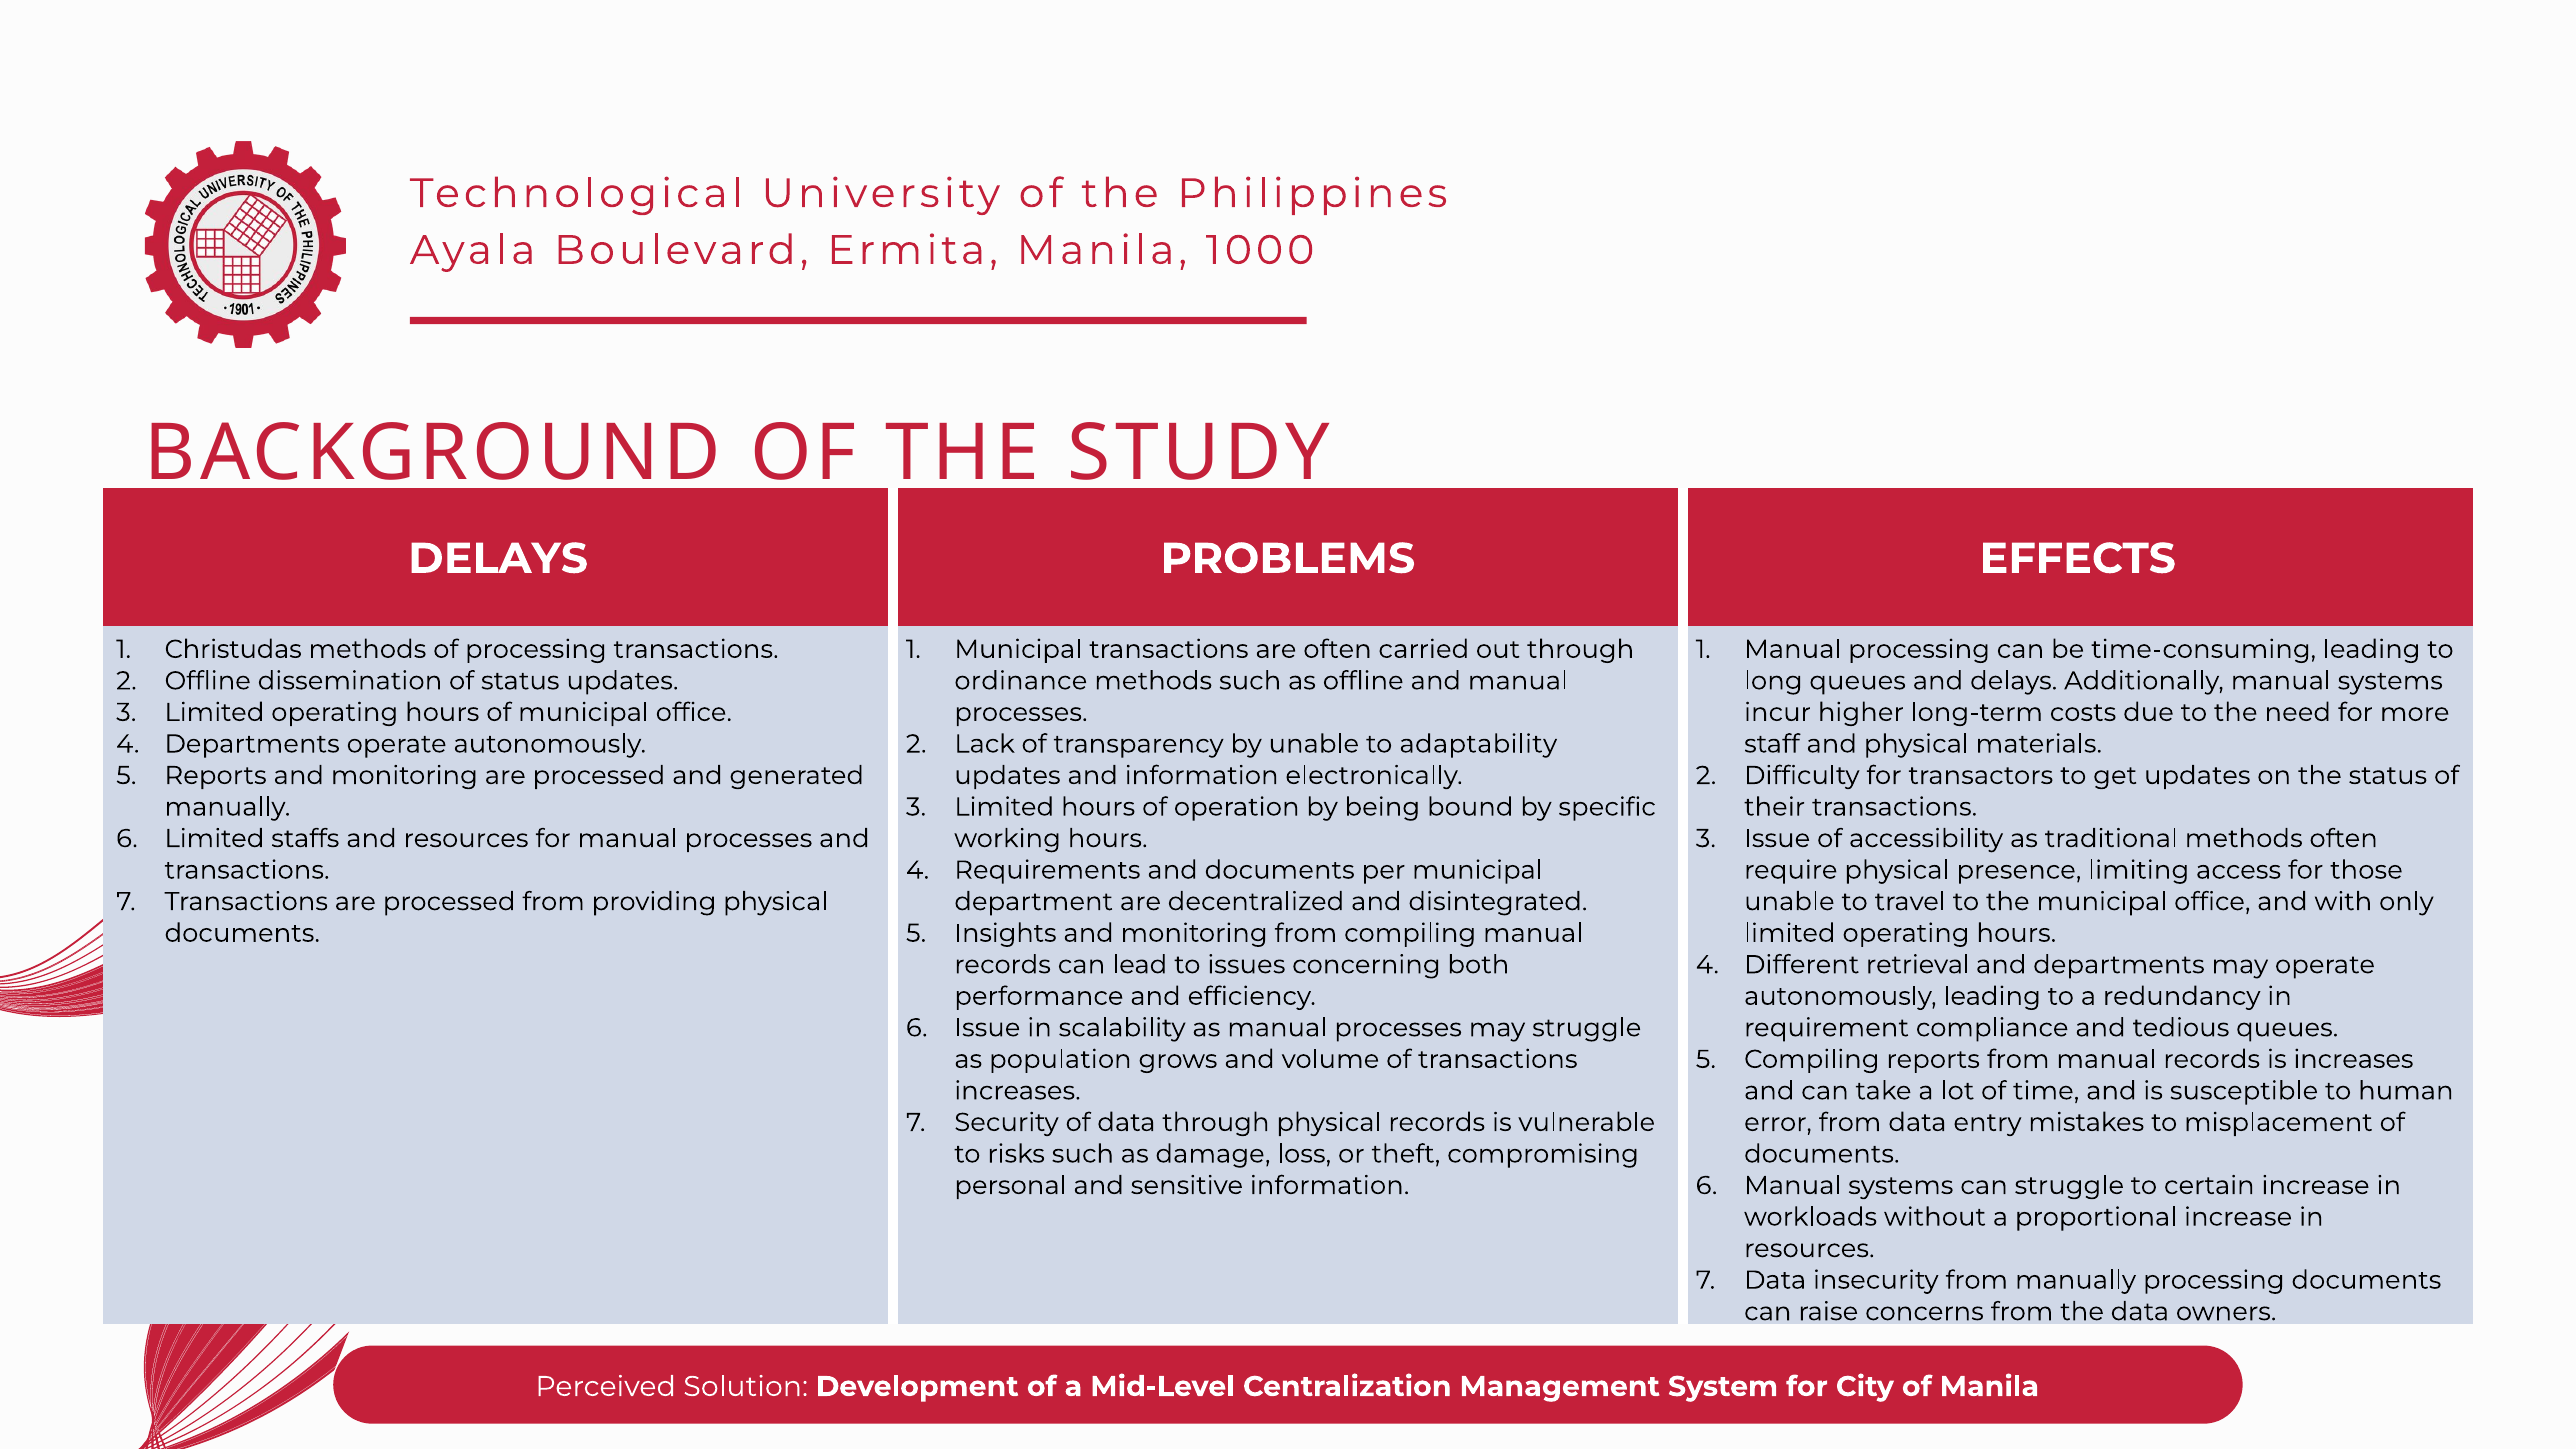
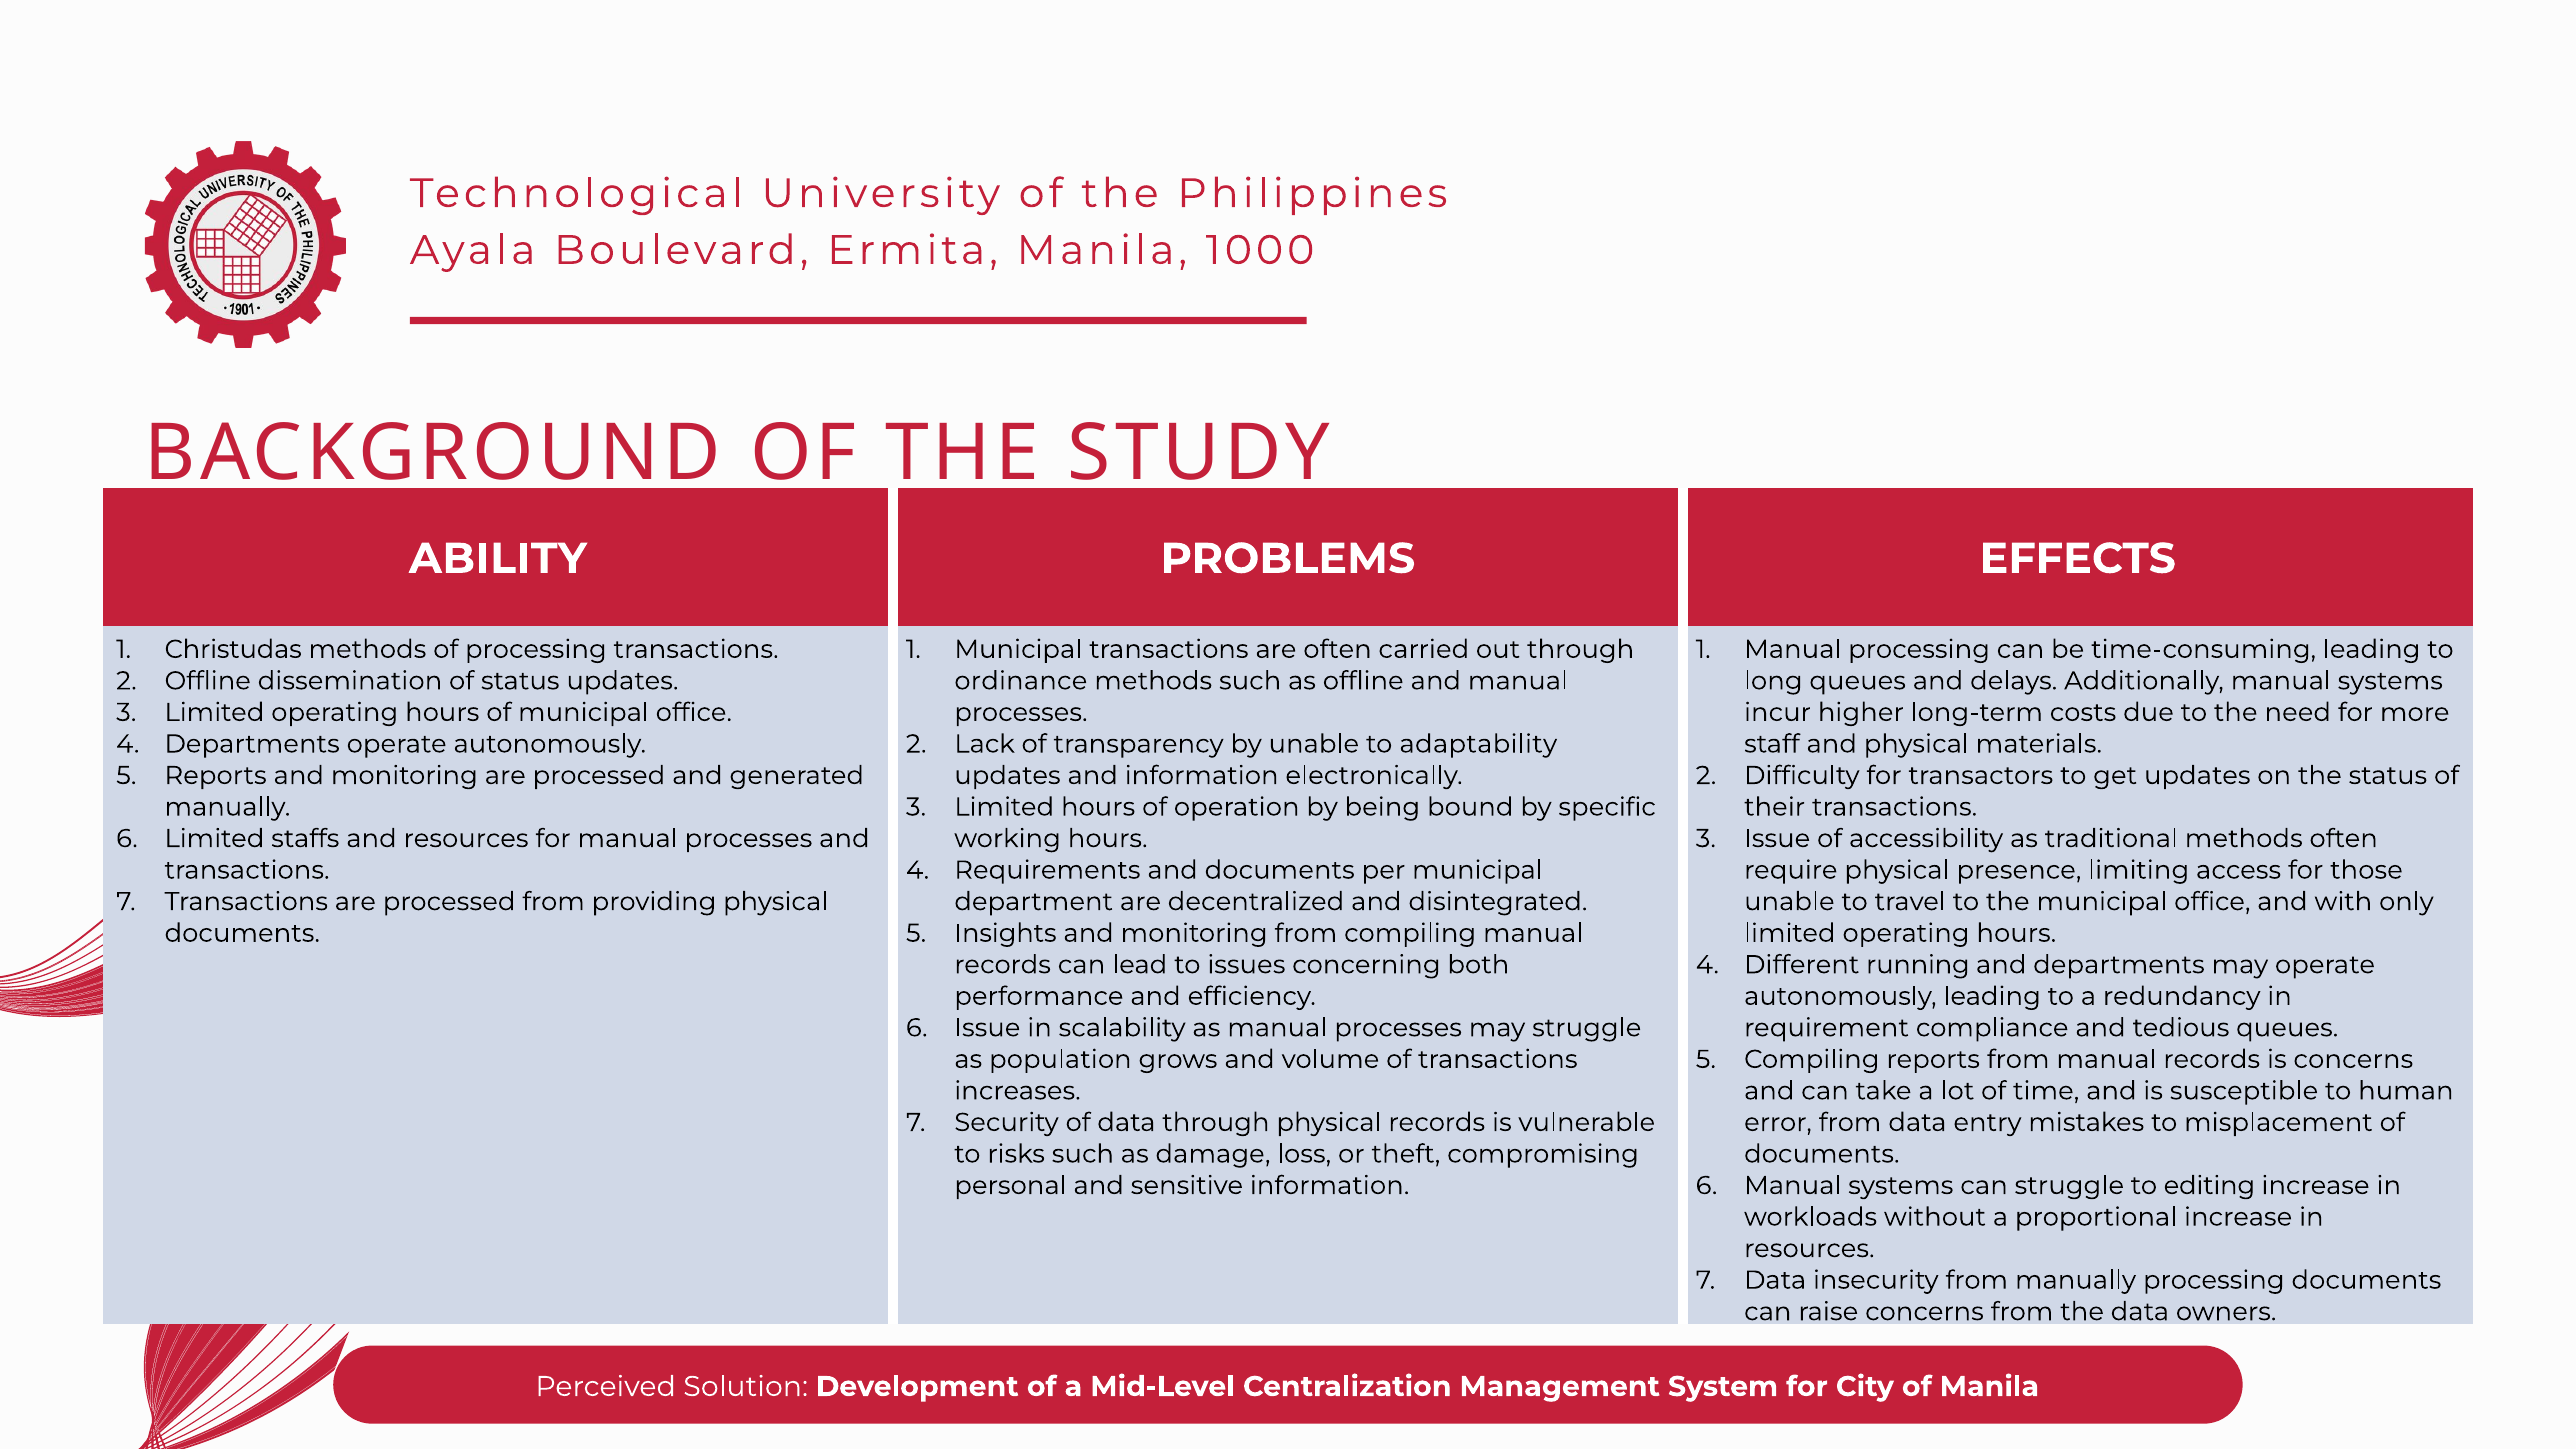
DELAYS at (498, 559): DELAYS -> ABILITY
retrieval: retrieval -> running
is increases: increases -> concerns
certain: certain -> editing
